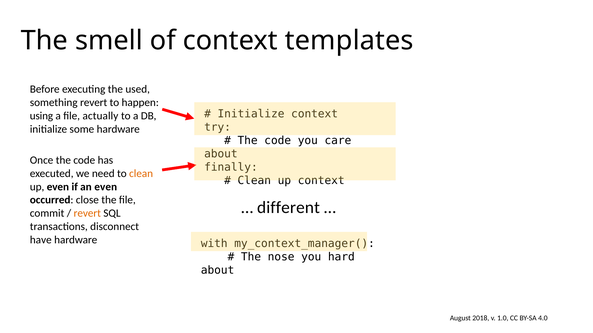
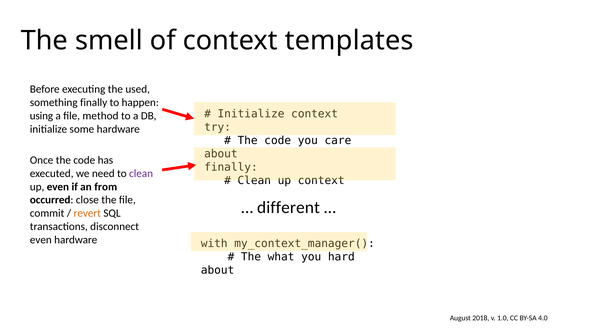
something revert: revert -> finally
actually: actually -> method
clean at (141, 174) colour: orange -> purple
an even: even -> from
have at (41, 240): have -> even
nose: nose -> what
